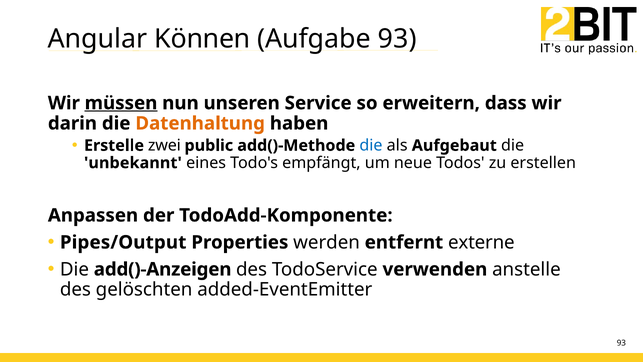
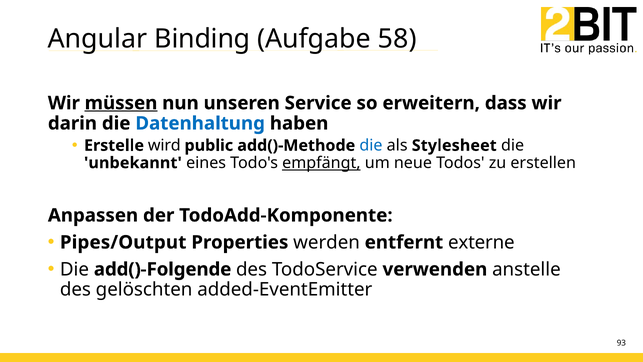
Können: Können -> Binding
Aufgabe 93: 93 -> 58
Datenhaltung colour: orange -> blue
zwei: zwei -> wird
Aufgebaut: Aufgebaut -> Stylesheet
empfängt underline: none -> present
add()-Anzeigen: add()-Anzeigen -> add()-Folgende
